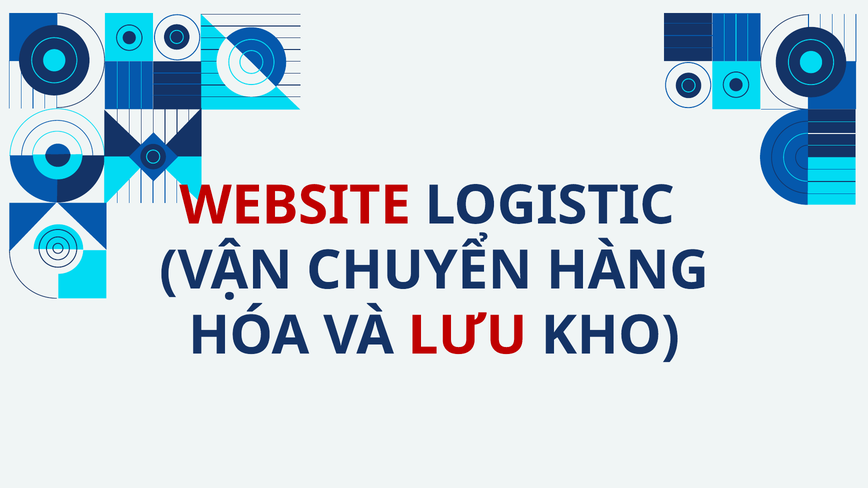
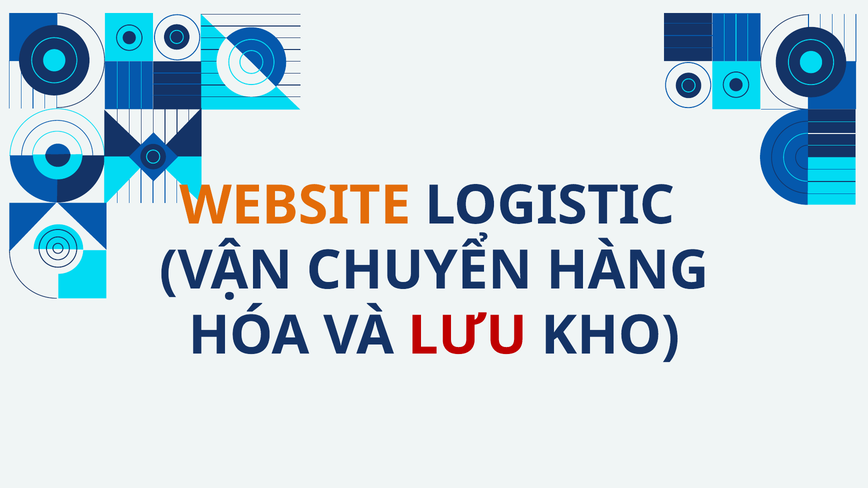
WEBSITE colour: red -> orange
